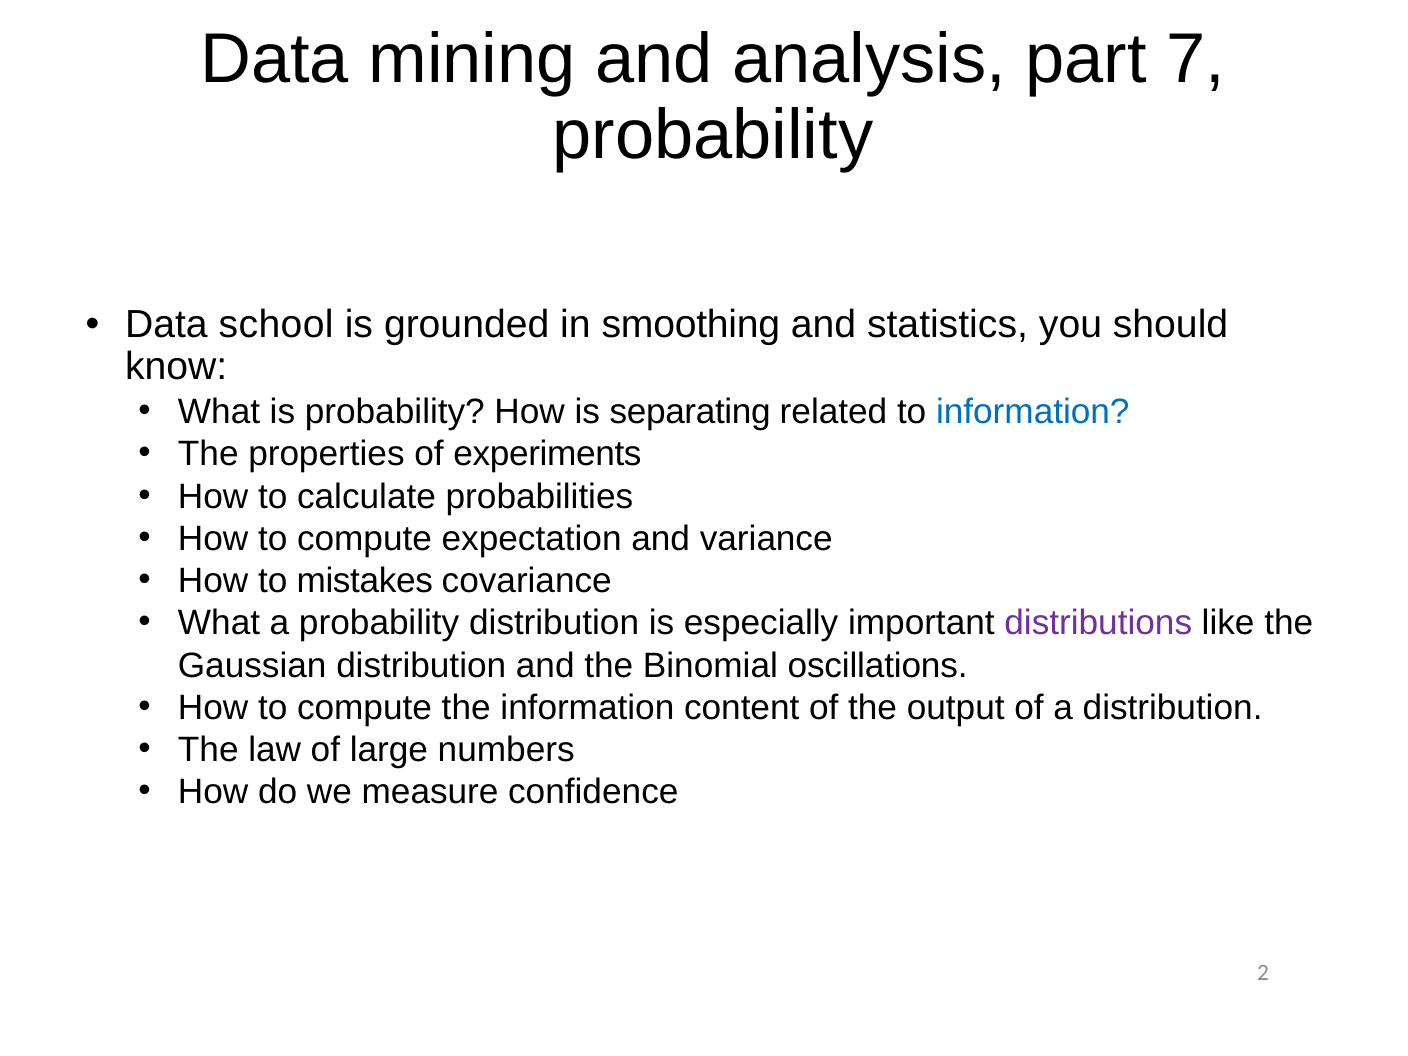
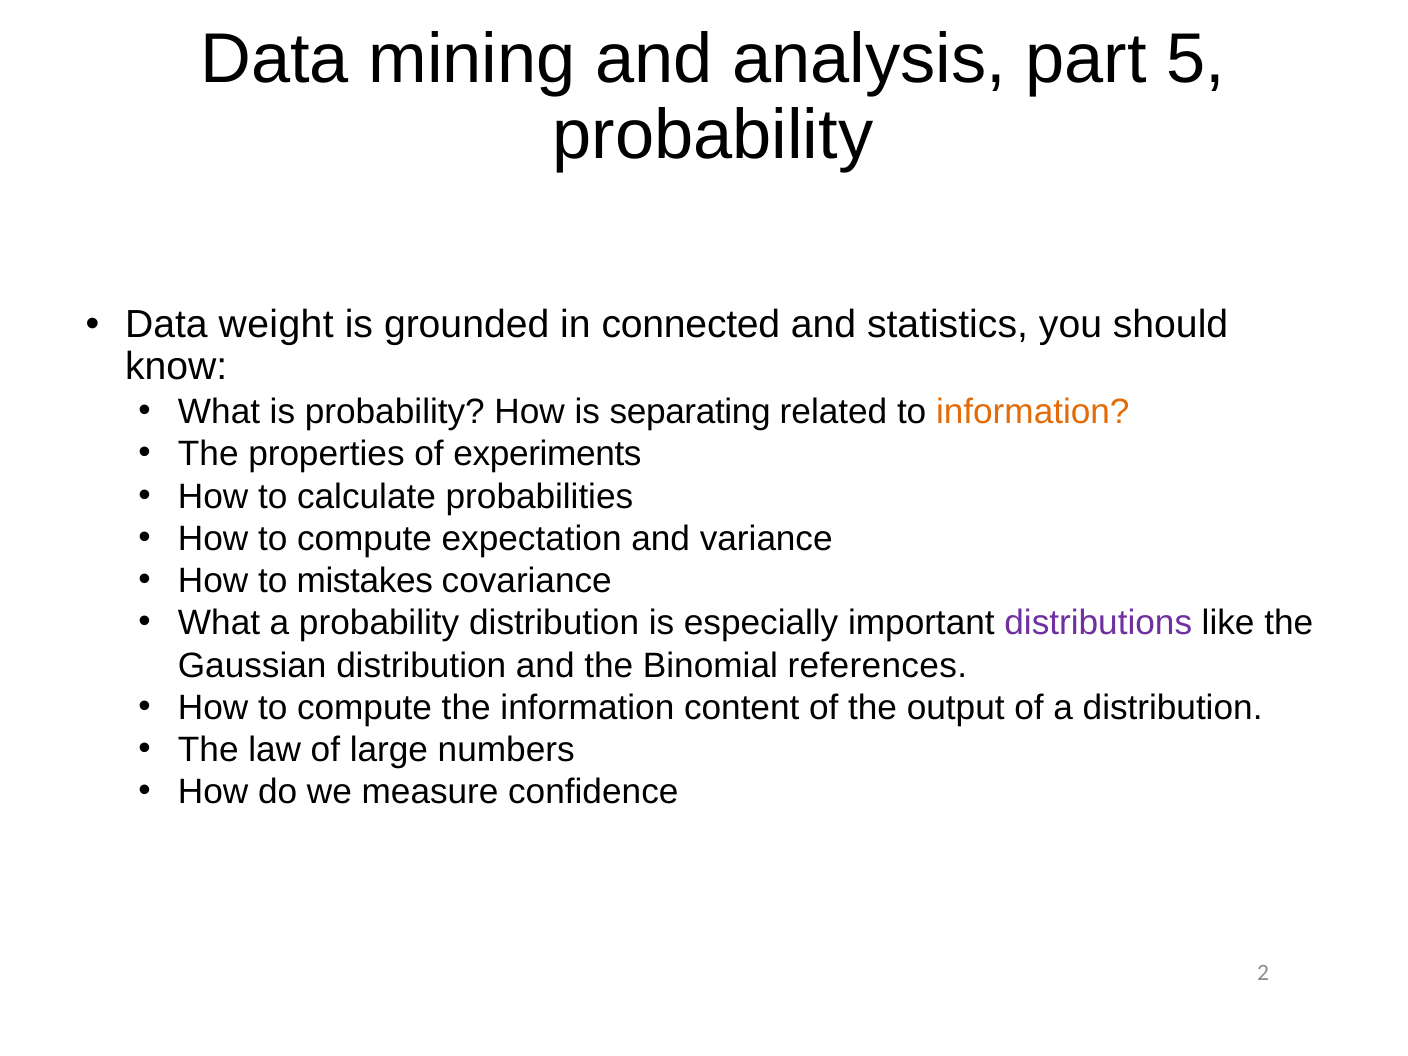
7: 7 -> 5
school: school -> weight
smoothing: smoothing -> connected
information at (1033, 412) colour: blue -> orange
oscillations: oscillations -> references
